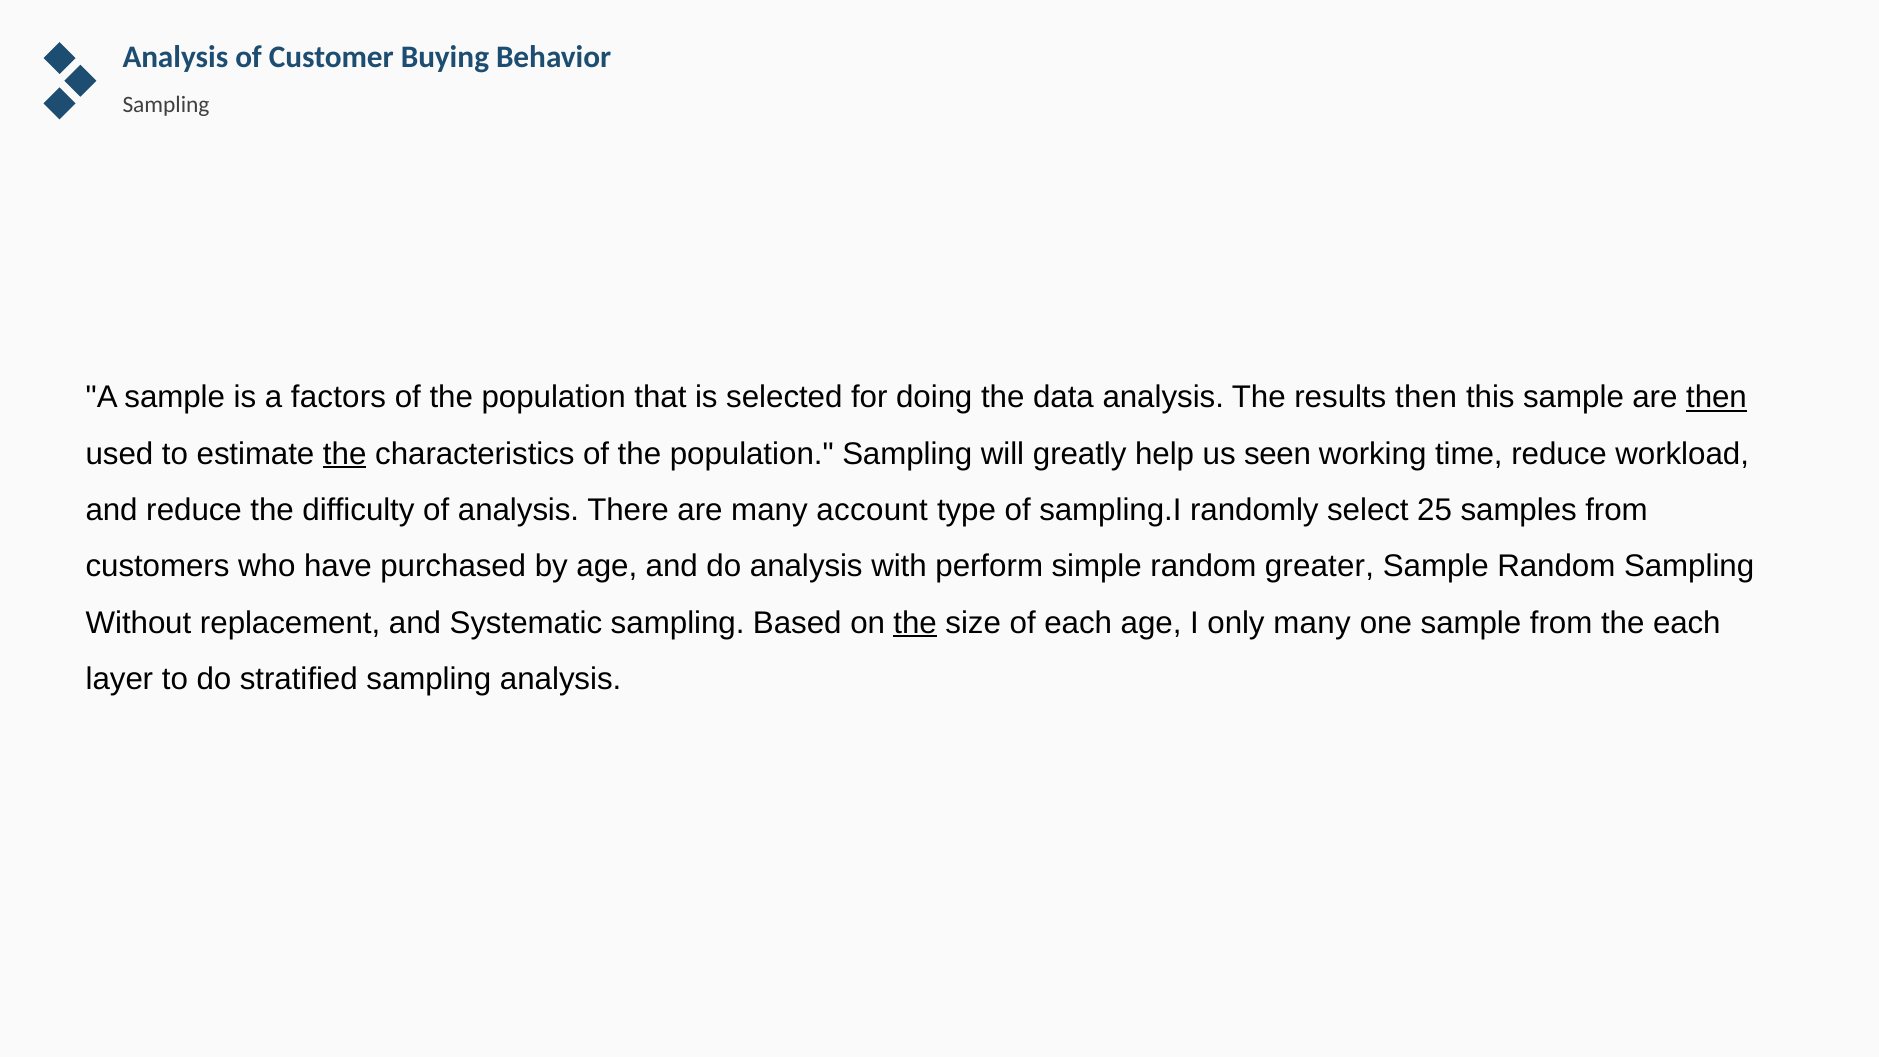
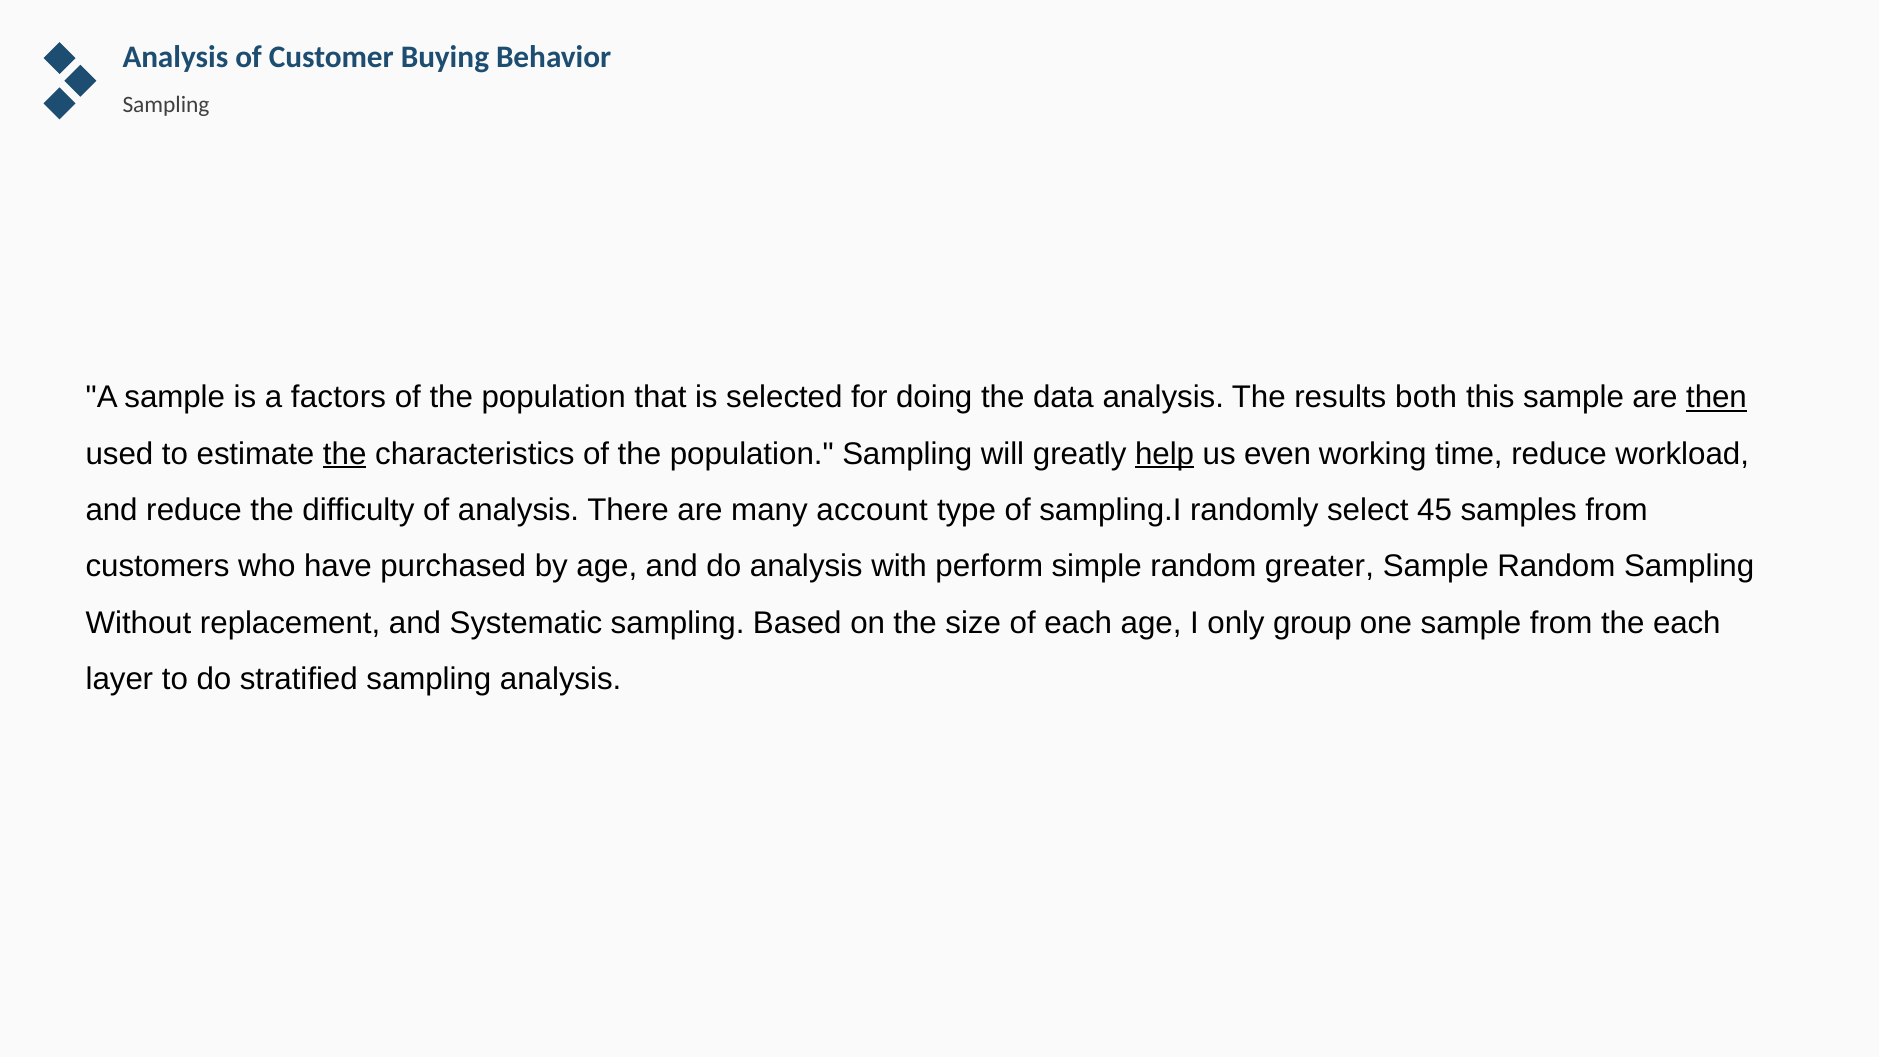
results then: then -> both
help underline: none -> present
seen: seen -> even
25: 25 -> 45
the at (915, 623) underline: present -> none
only many: many -> group
